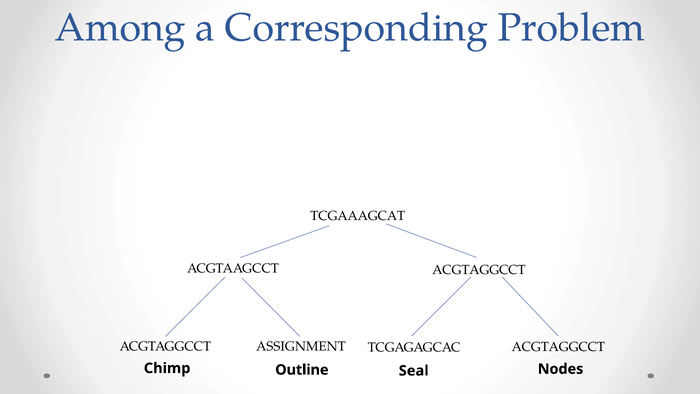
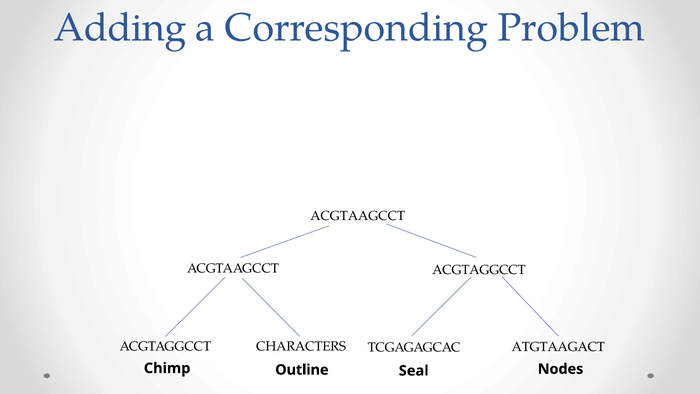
Among: Among -> Adding
TCGAAAGCAT at (358, 216): TCGAAAGCAT -> ACGTAAGCCT
ASSIGNMENT: ASSIGNMENT -> CHARACTERS
TCGAGAGCAC ACGTAGGCCT: ACGTAGGCCT -> ATGTAAGACT
